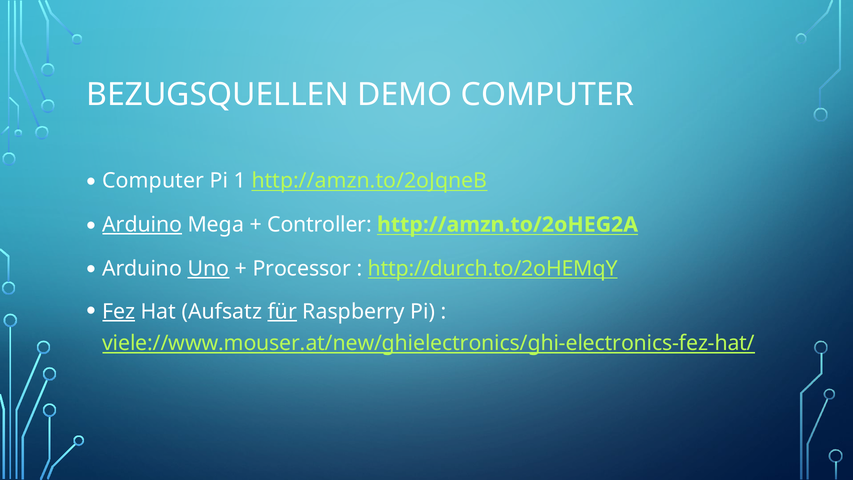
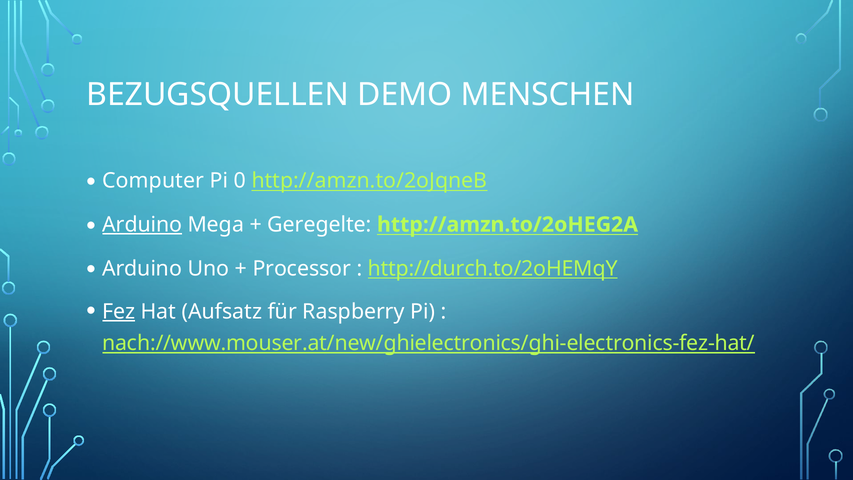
DEMO COMPUTER: COMPUTER -> MENSCHEN
1: 1 -> 0
Controller: Controller -> Geregelte
Uno underline: present -> none
für underline: present -> none
viele://www.mouser.at/new/ghielectronics/ghi-electronics-fez-hat/: viele://www.mouser.at/new/ghielectronics/ghi-electronics-fez-hat/ -> nach://www.mouser.at/new/ghielectronics/ghi-electronics-fez-hat/
